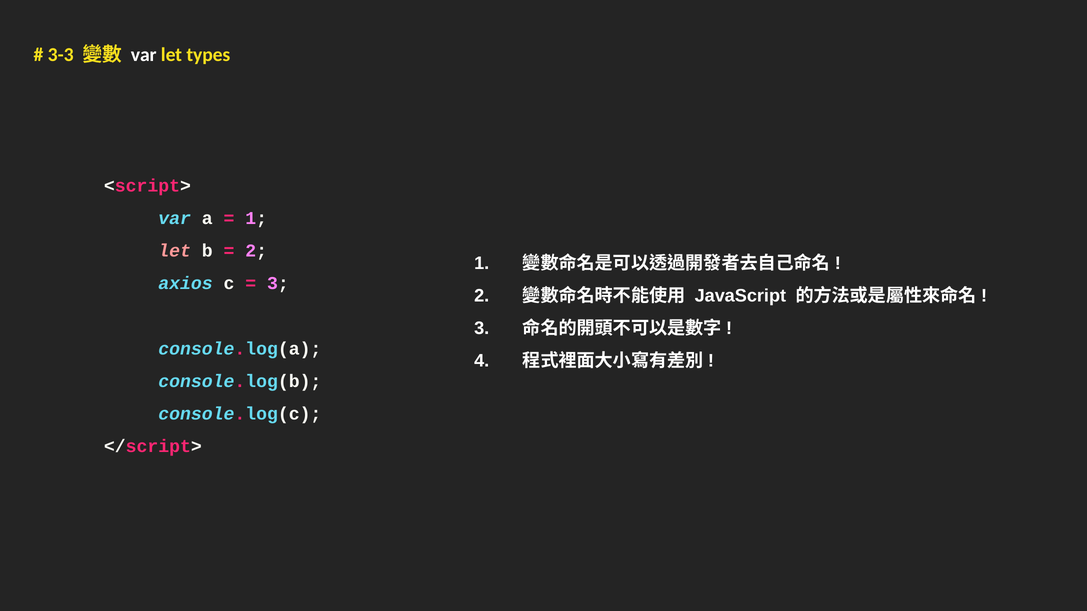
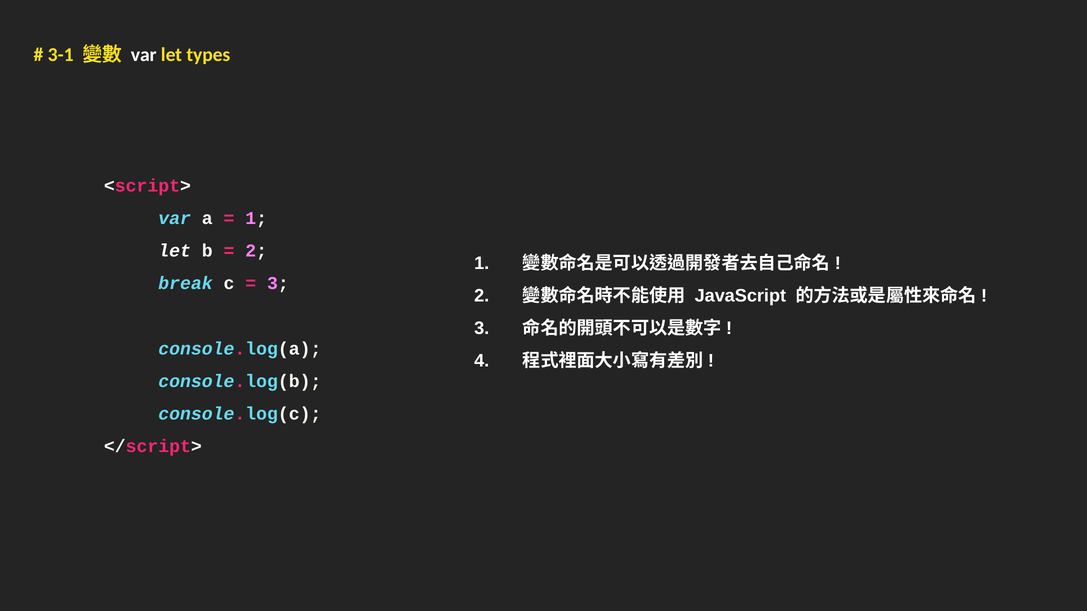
3-3: 3-3 -> 3-1
let at (175, 251) colour: pink -> white
axios: axios -> break
